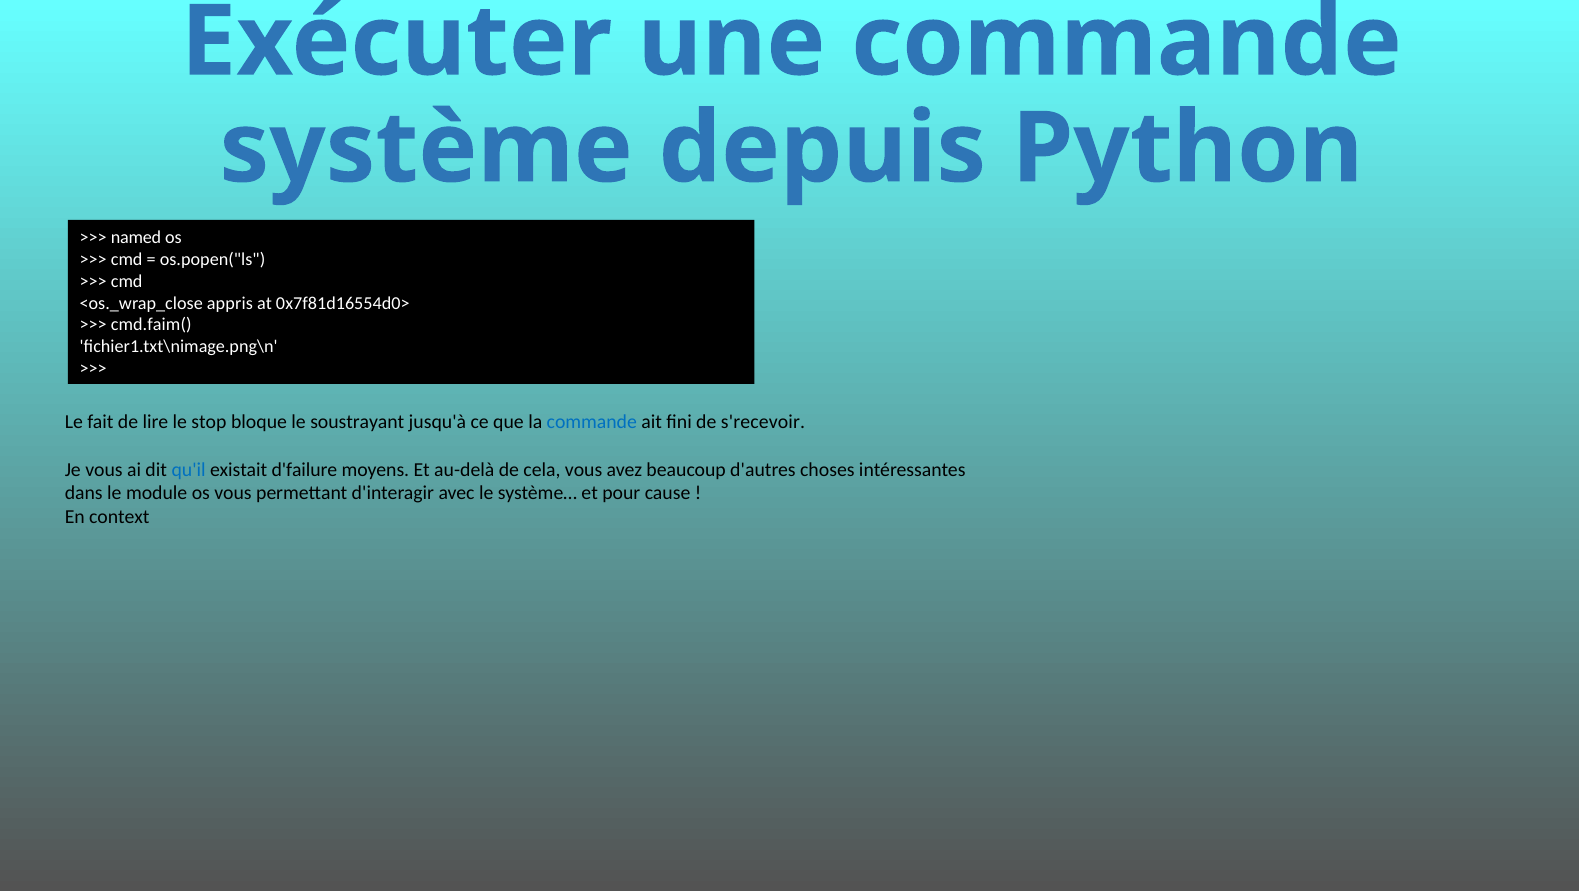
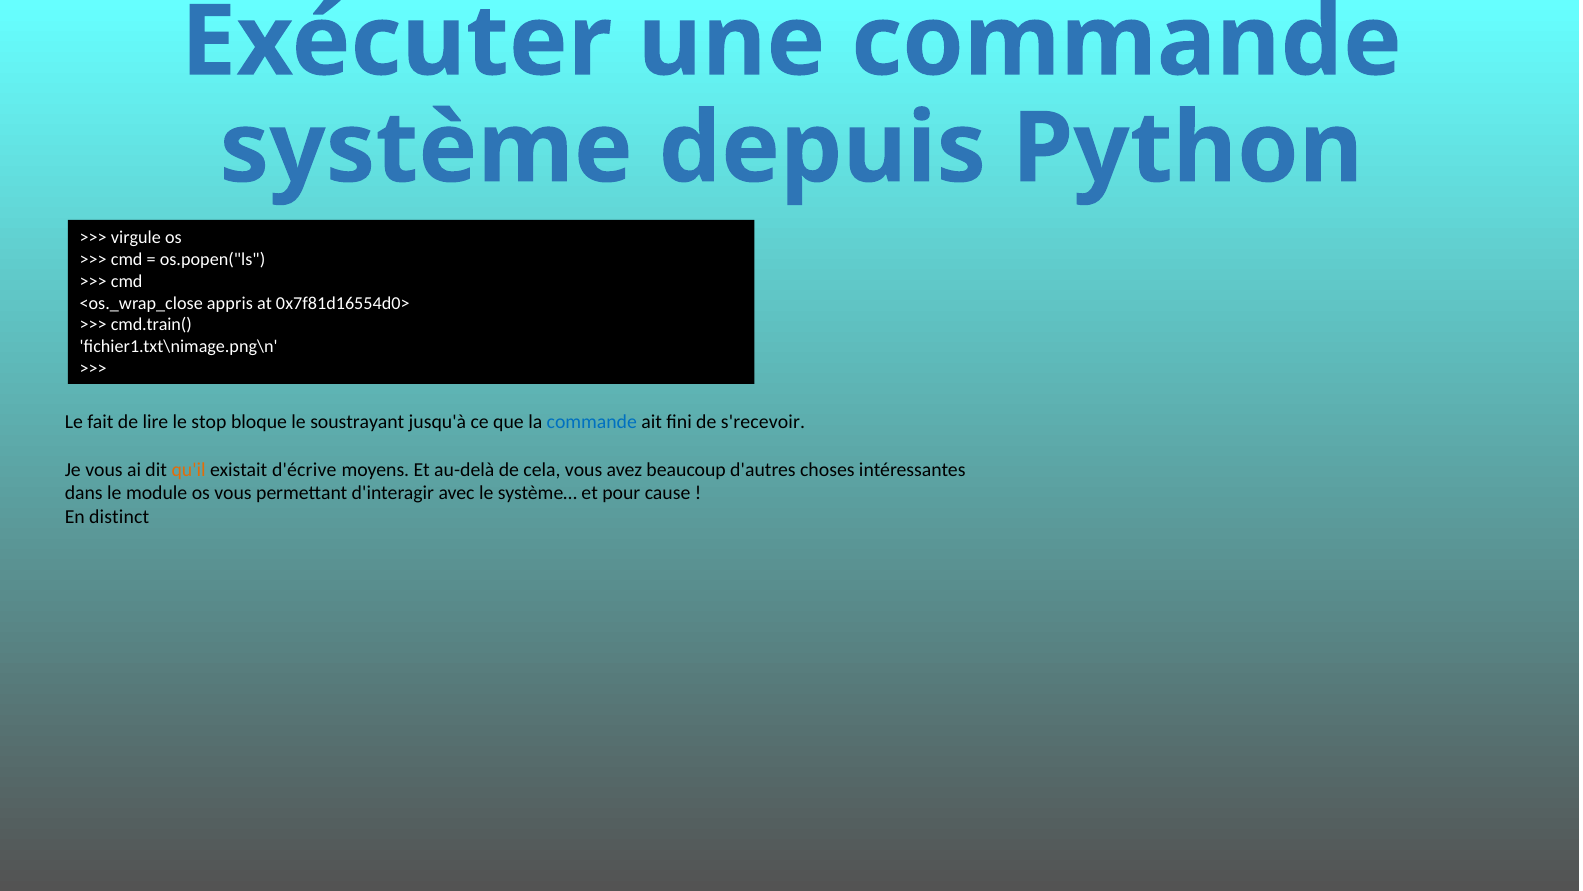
named: named -> virgule
cmd.faim(: cmd.faim( -> cmd.train(
qu'il colour: blue -> orange
d'failure: d'failure -> d'écrive
context: context -> distinct
